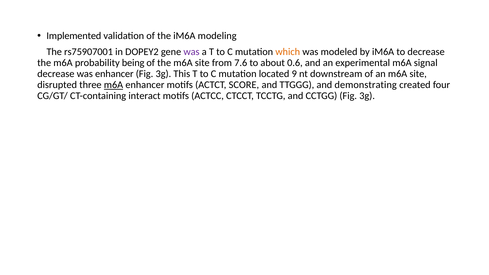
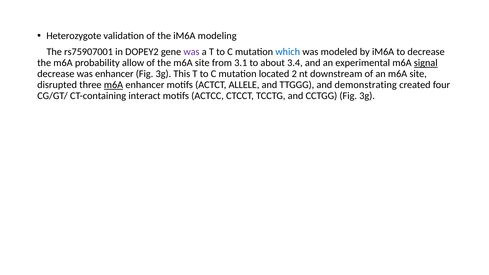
Implemented: Implemented -> Heterozygote
which colour: orange -> blue
being: being -> allow
7.6: 7.6 -> 3.1
0.6: 0.6 -> 3.4
signal underline: none -> present
9: 9 -> 2
SCORE: SCORE -> ALLELE
